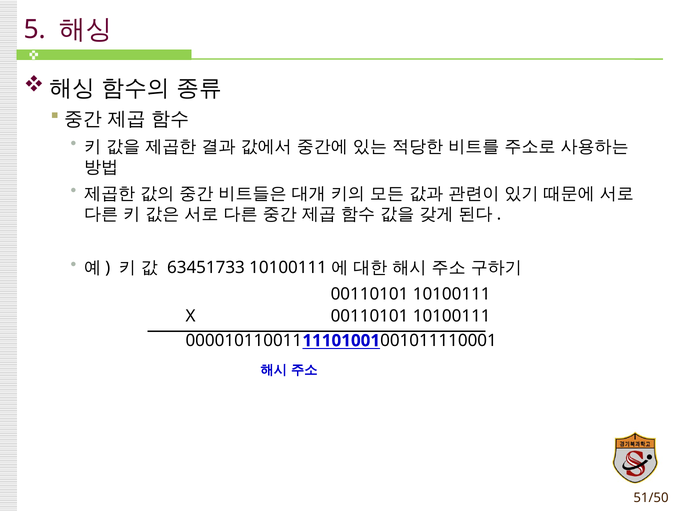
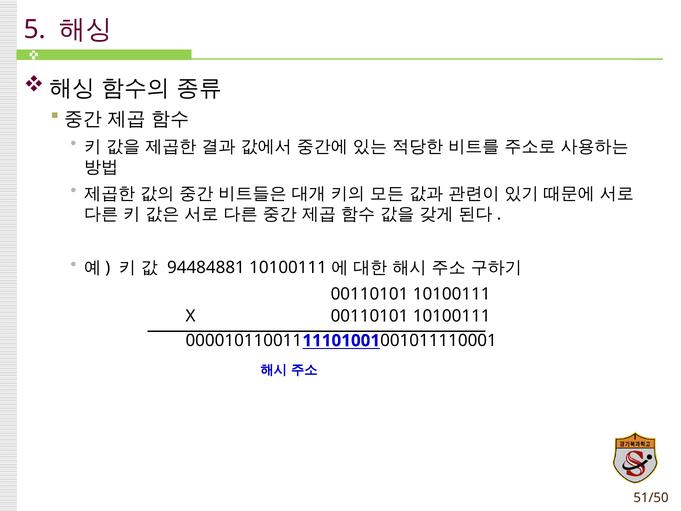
63451733: 63451733 -> 94484881
